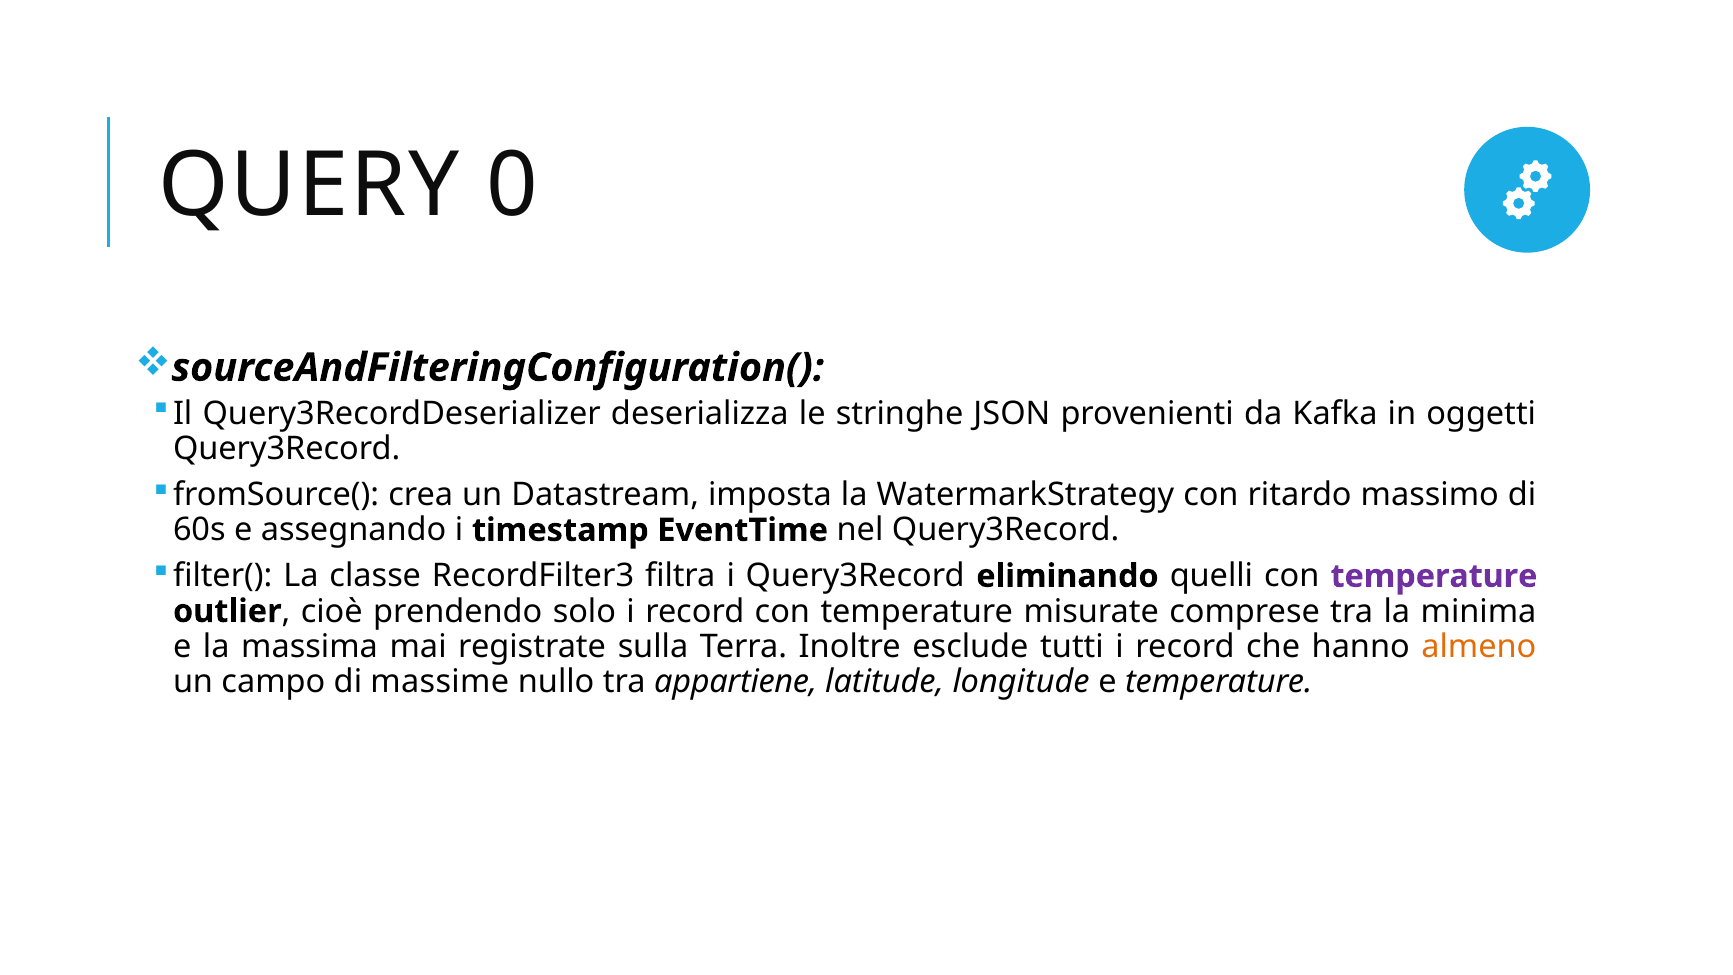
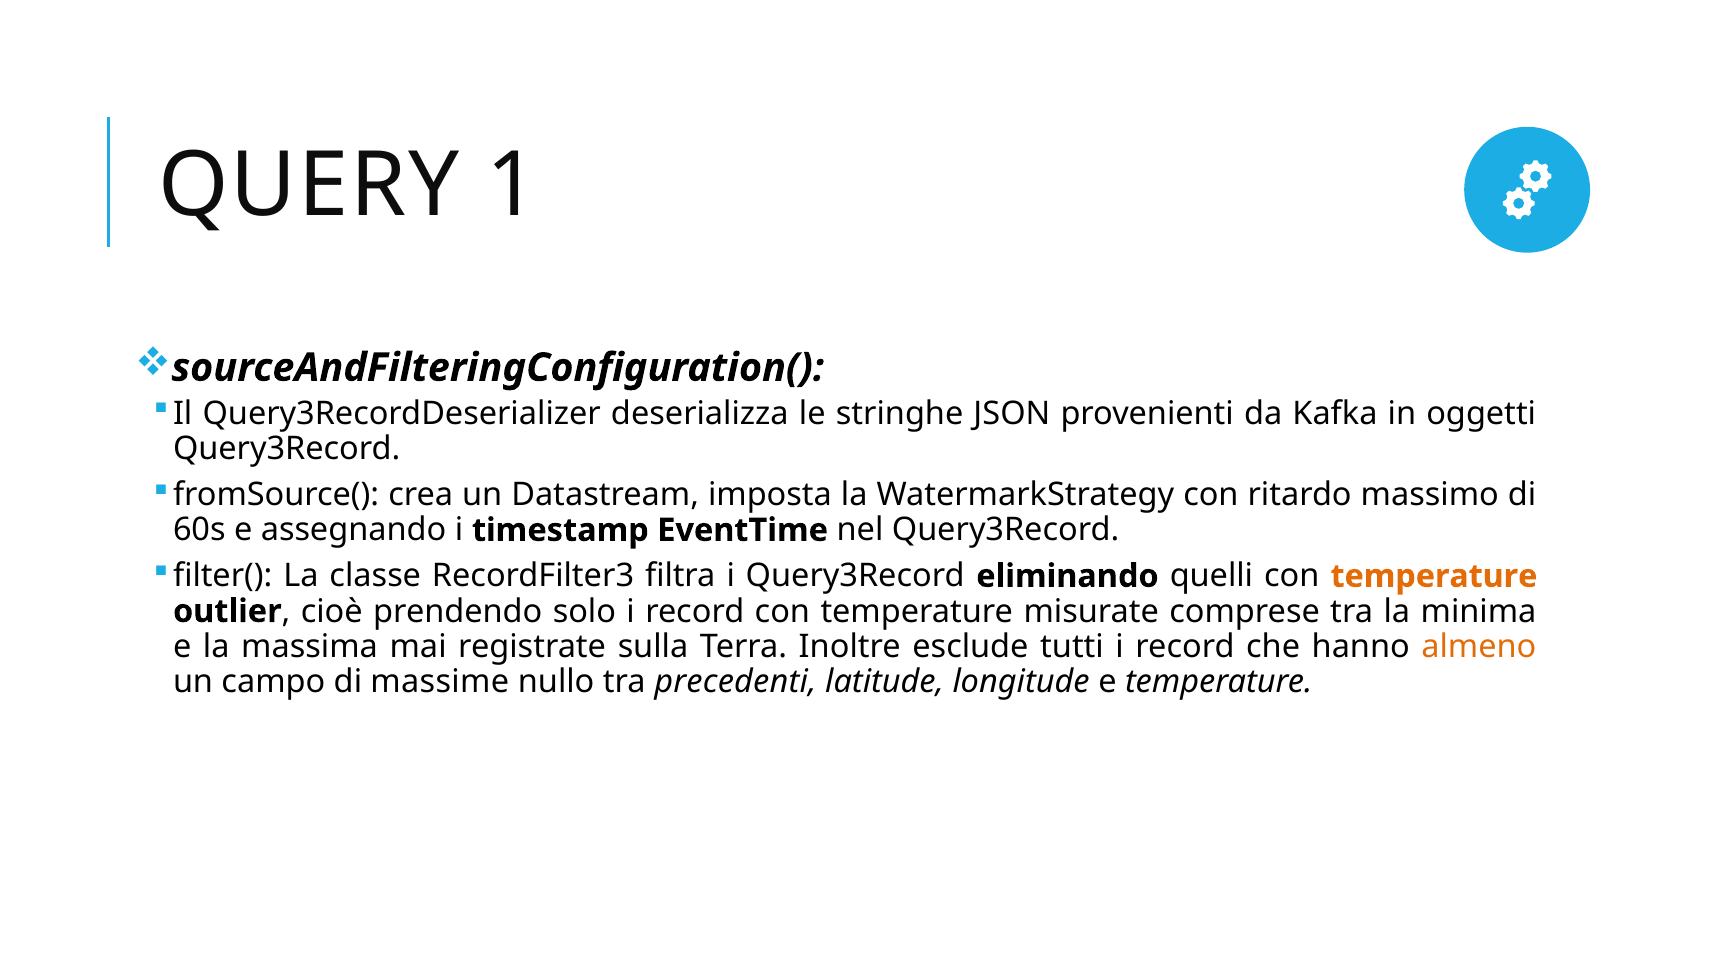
0: 0 -> 1
temperature at (1434, 576) colour: purple -> orange
appartiene: appartiene -> precedenti
